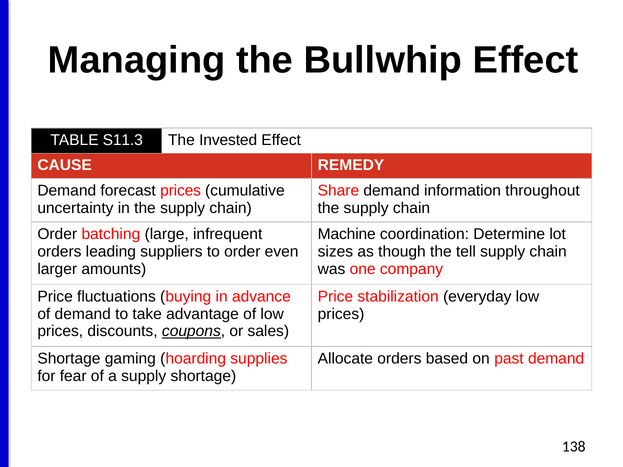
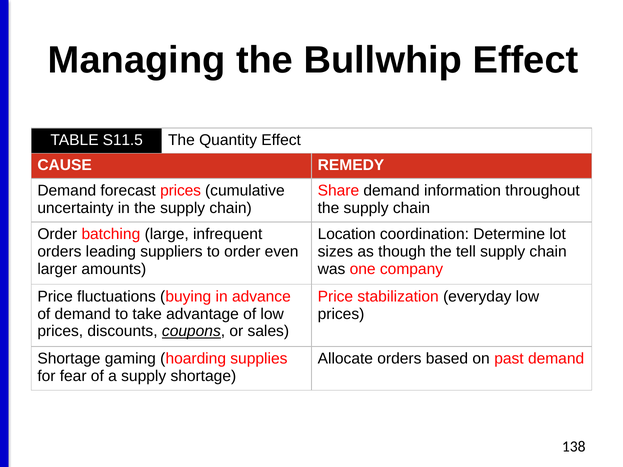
S11.3: S11.3 -> S11.5
Invested: Invested -> Quantity
Machine: Machine -> Location
